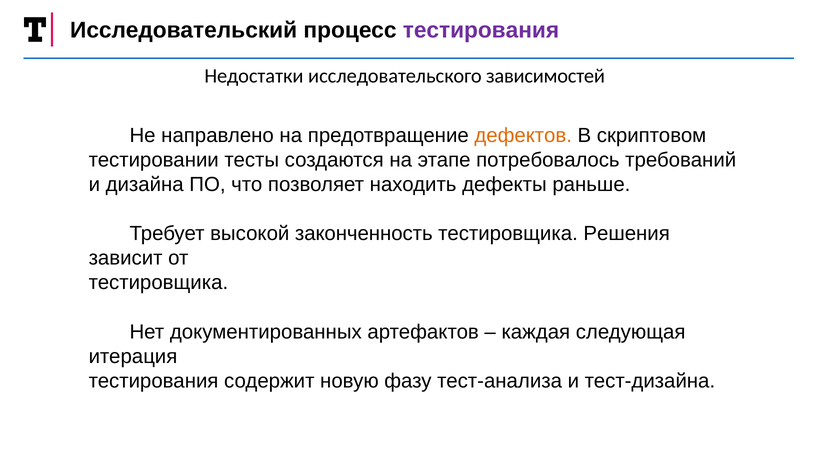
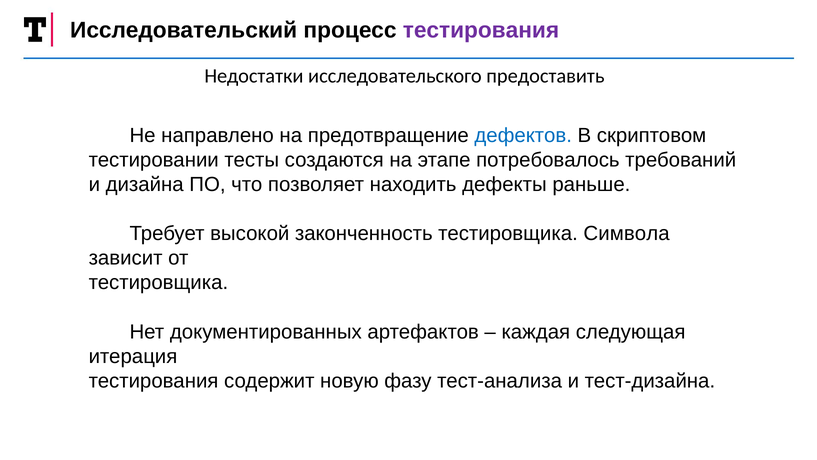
зависимостей: зависимостей -> предоставить
дефектов colour: orange -> blue
Решения: Решения -> Символа
